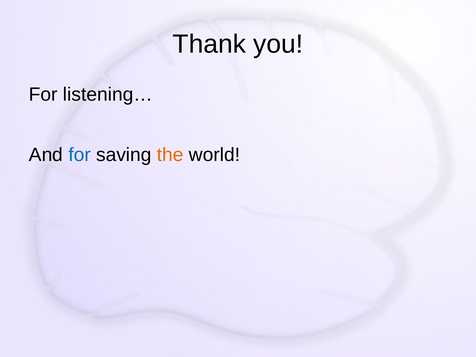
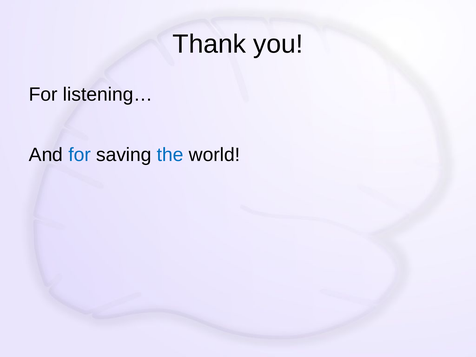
the colour: orange -> blue
